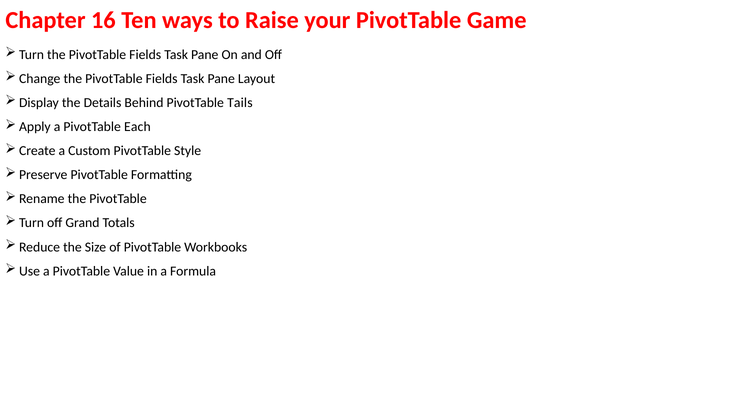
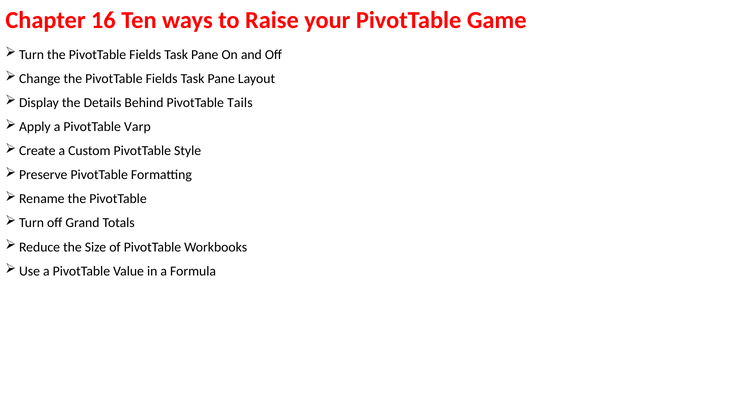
Each: Each -> Varp
